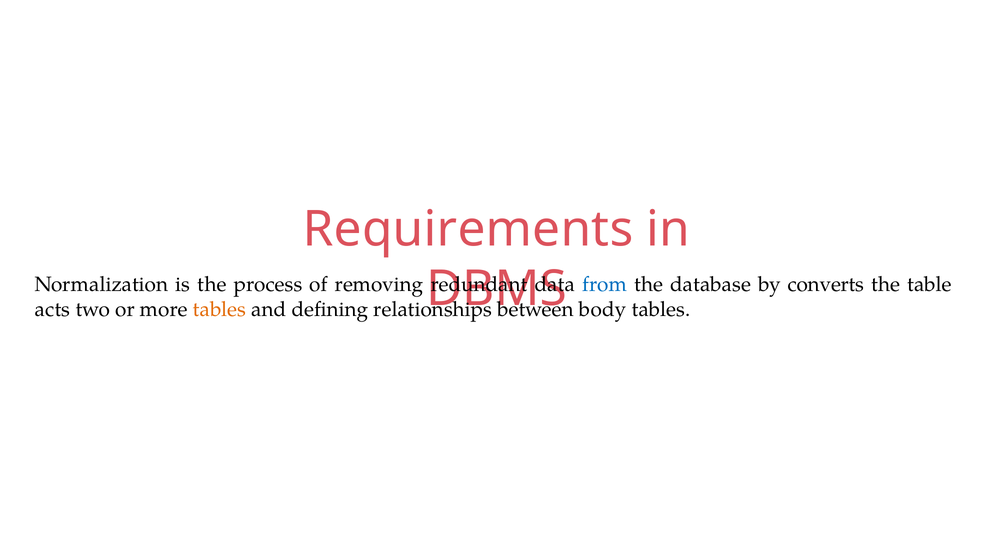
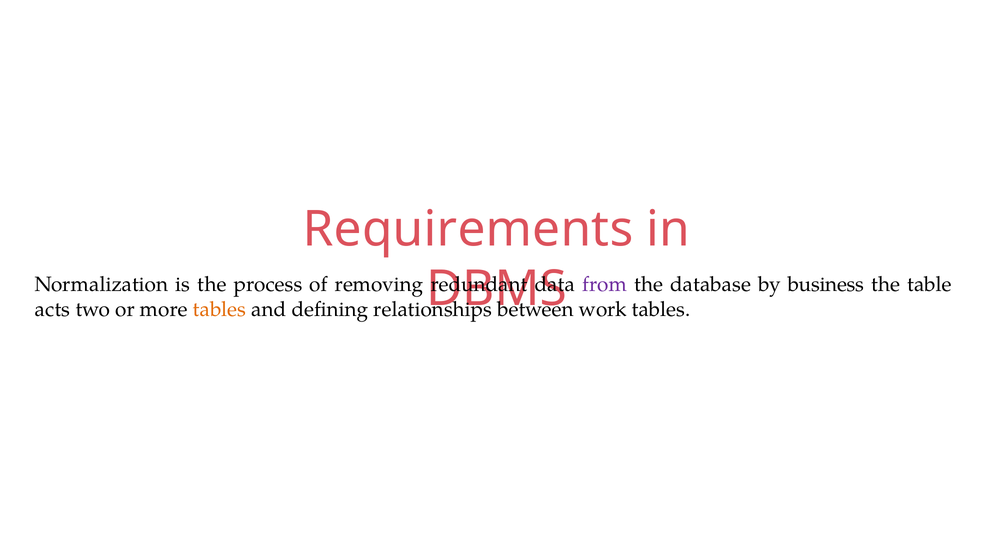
from colour: blue -> purple
converts: converts -> business
body: body -> work
